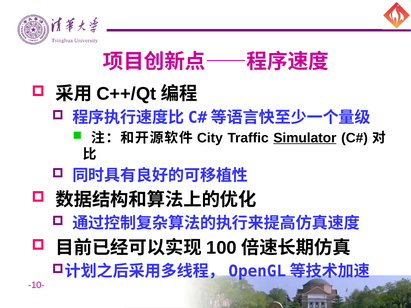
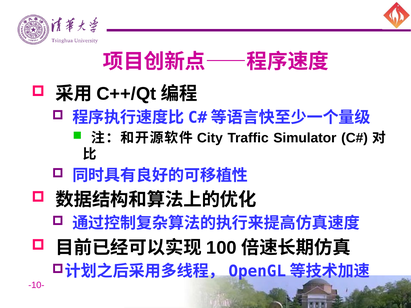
Simulator underline: present -> none
